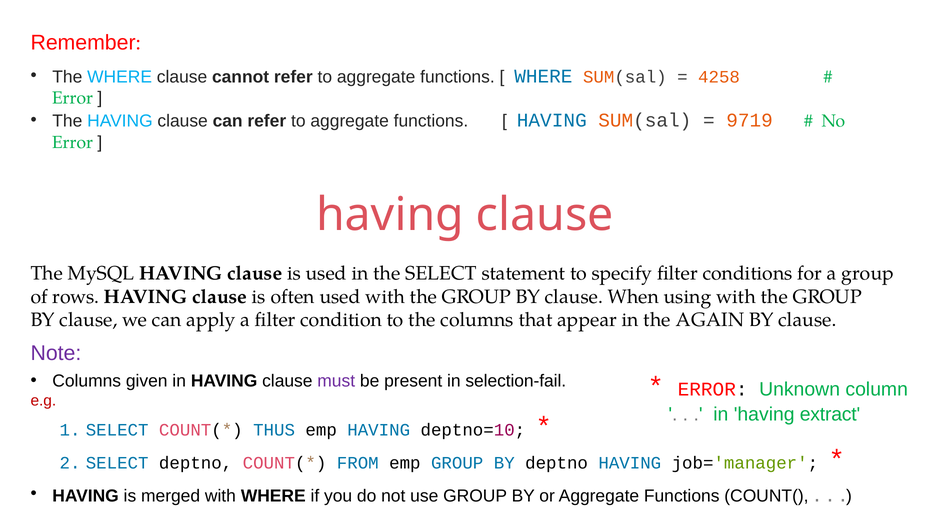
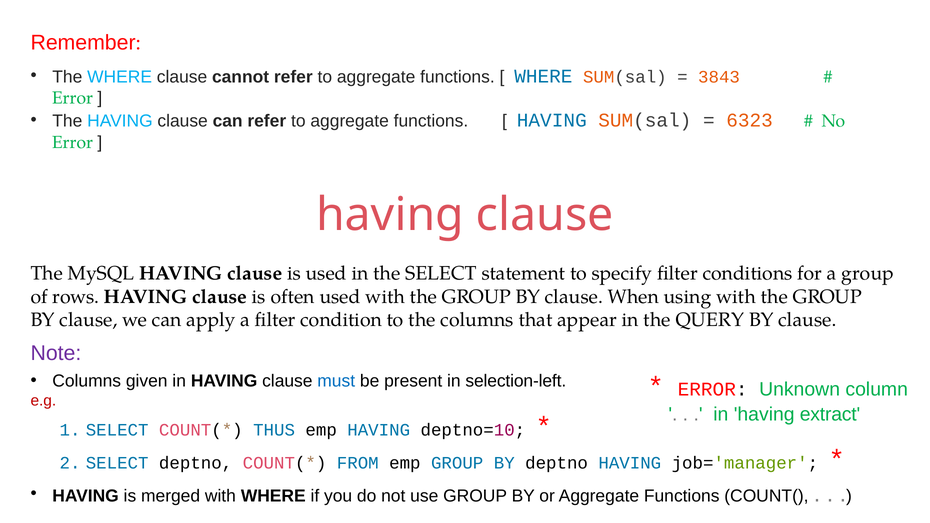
4258: 4258 -> 3843
9719: 9719 -> 6323
AGAIN: AGAIN -> QUERY
must colour: purple -> blue
selection-fail: selection-fail -> selection-left
